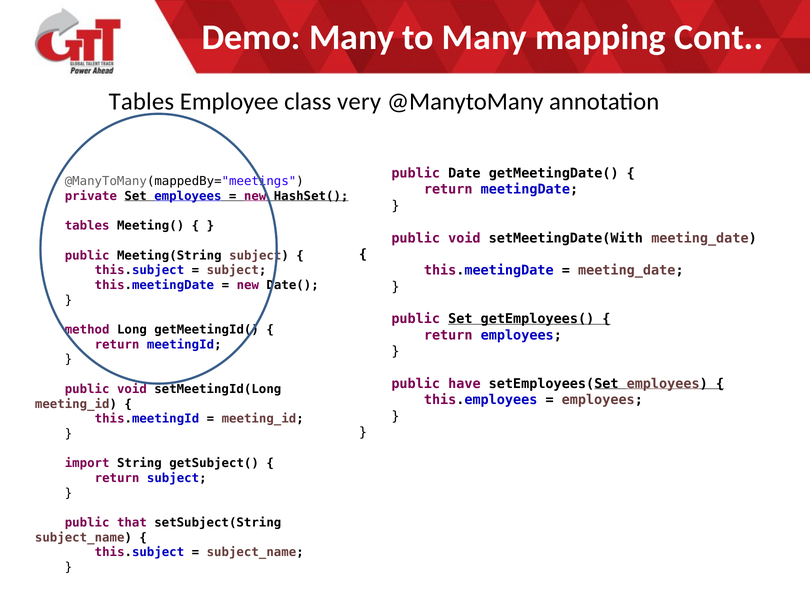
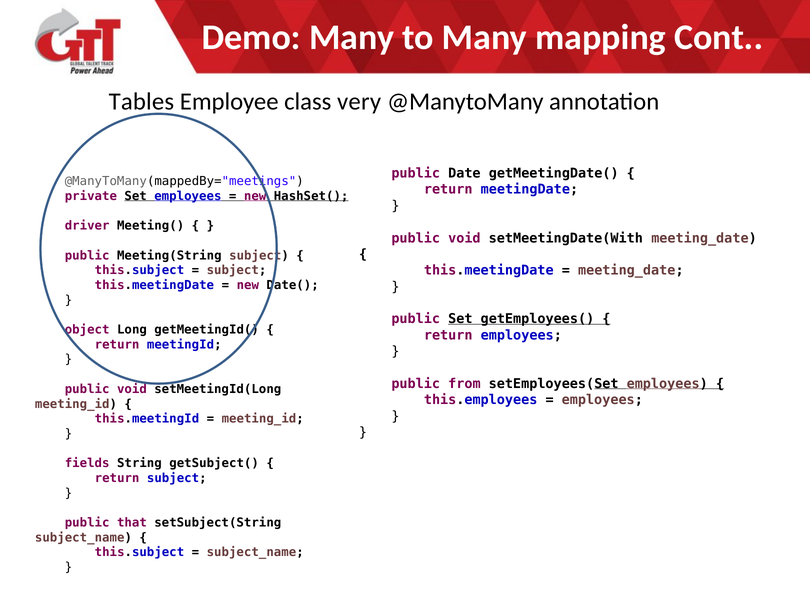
tables at (87, 226): tables -> driver
method: method -> object
have: have -> from
import: import -> fields
